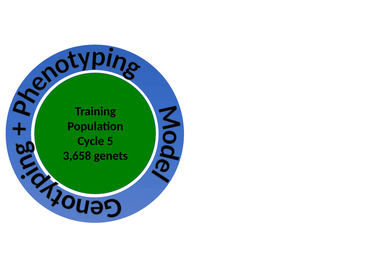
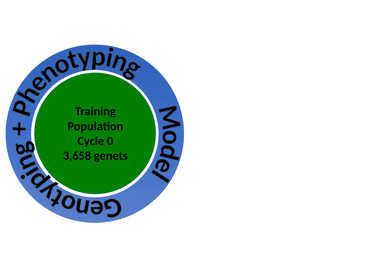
5: 5 -> 0
